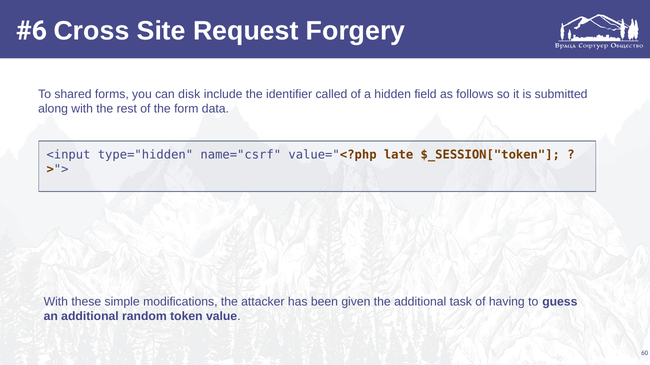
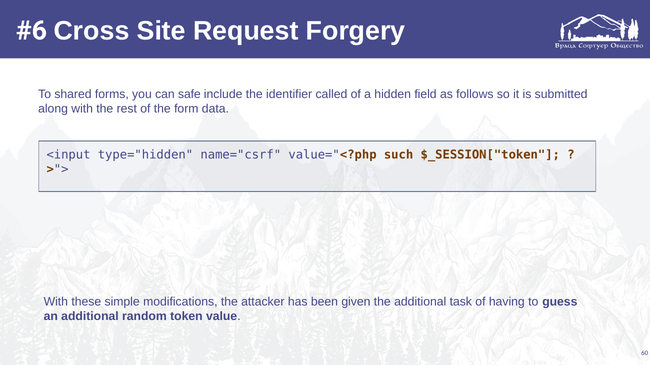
disk: disk -> safe
late: late -> such
